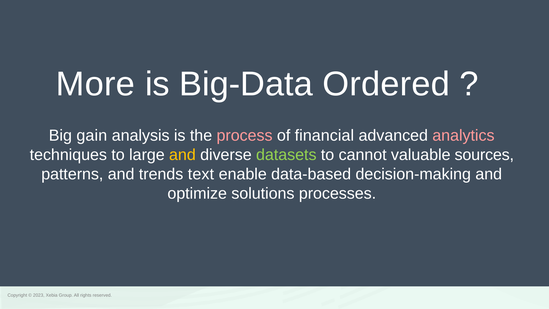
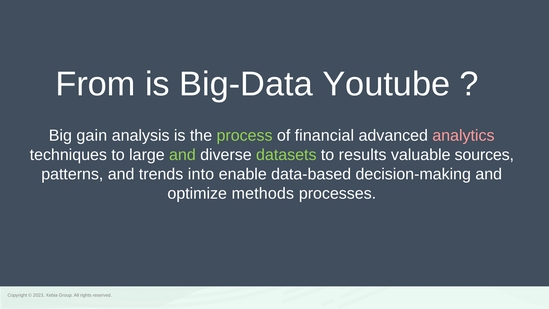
More: More -> From
Ordered: Ordered -> Youtube
process colour: pink -> light green
and at (182, 155) colour: yellow -> light green
cannot: cannot -> results
text: text -> into
solutions: solutions -> methods
